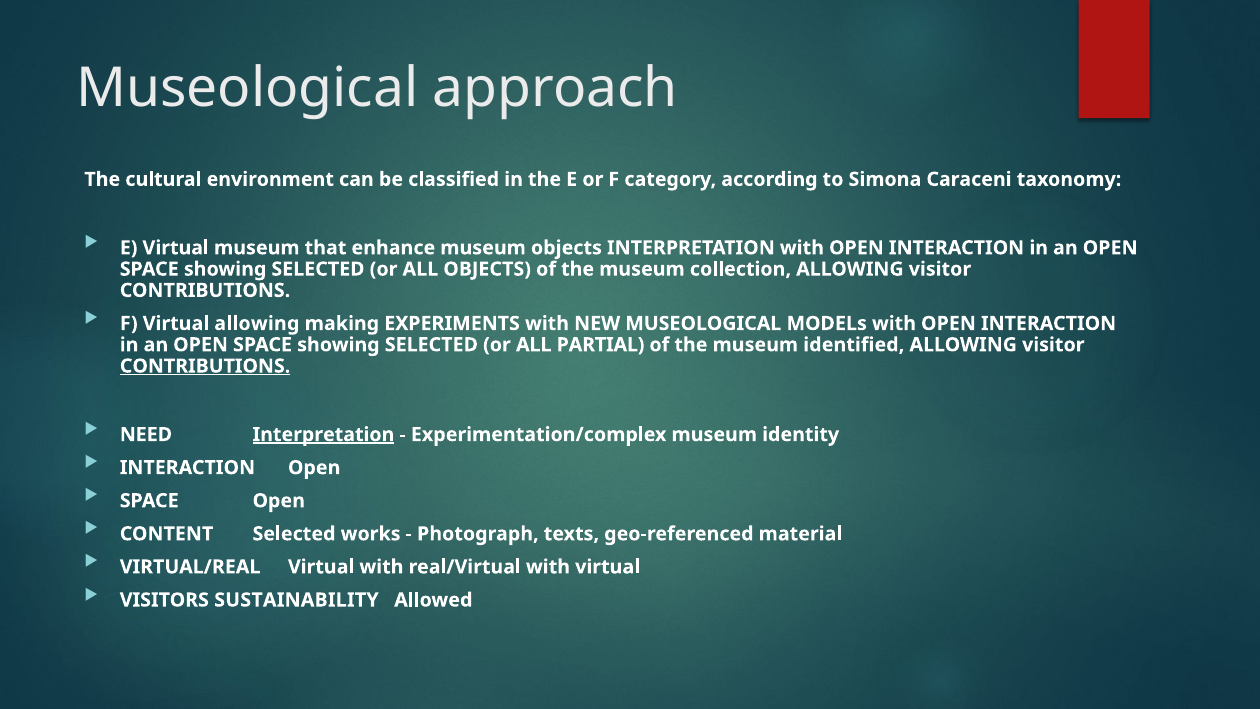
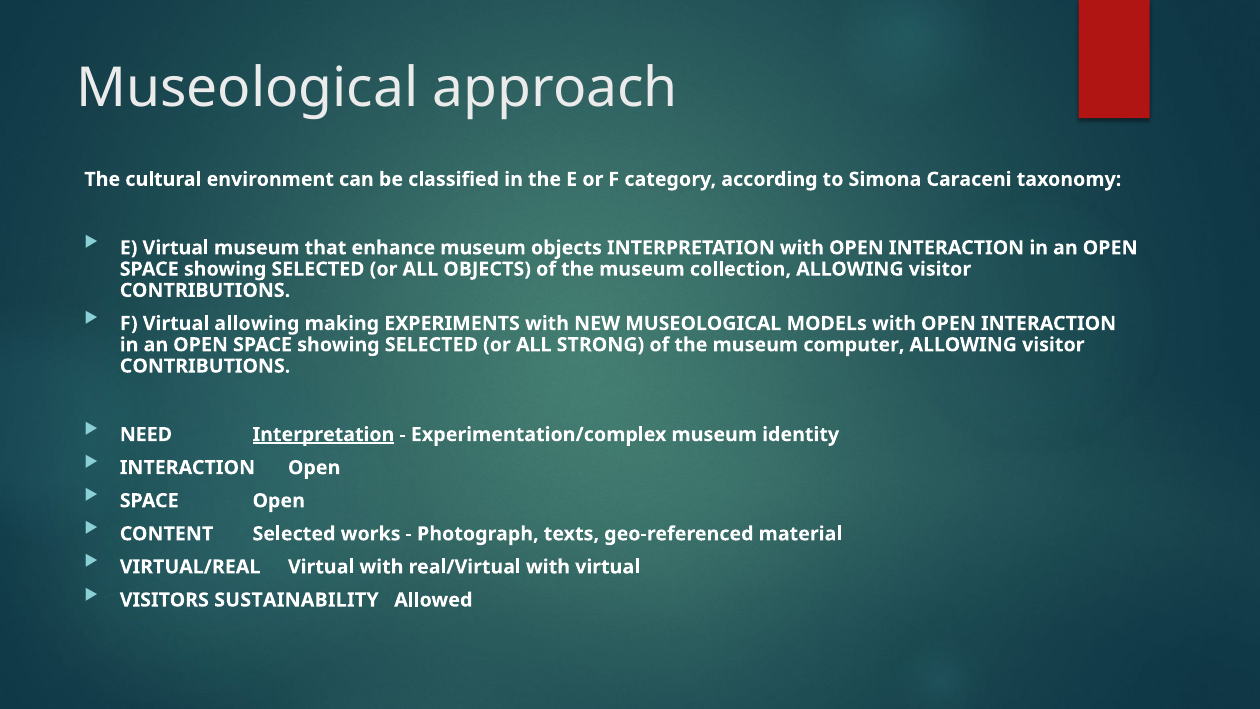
PARTIAL: PARTIAL -> STRONG
identified: identified -> computer
CONTRIBUTIONS at (205, 366) underline: present -> none
